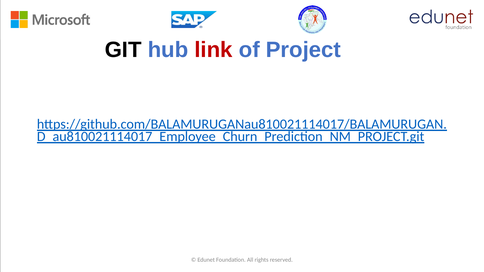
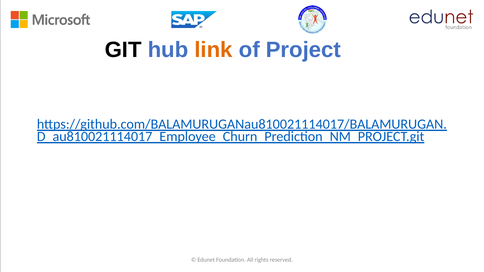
link colour: red -> orange
